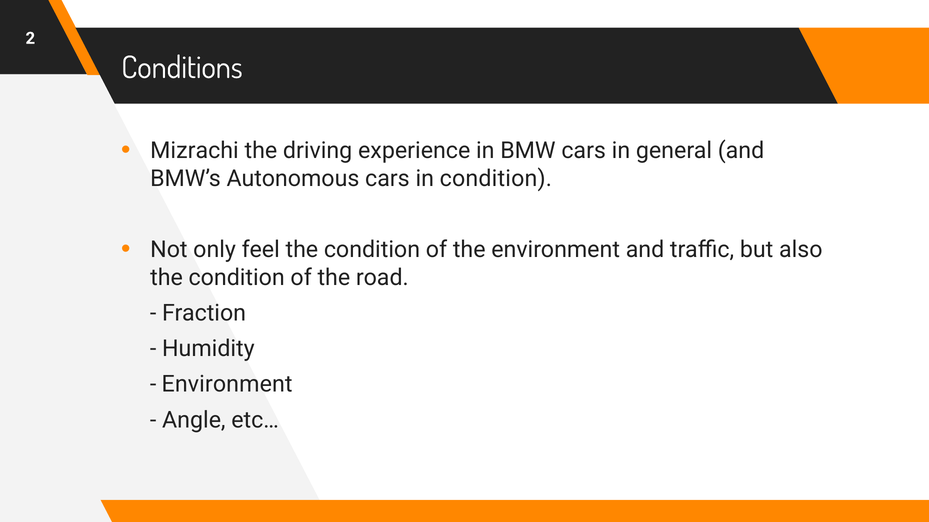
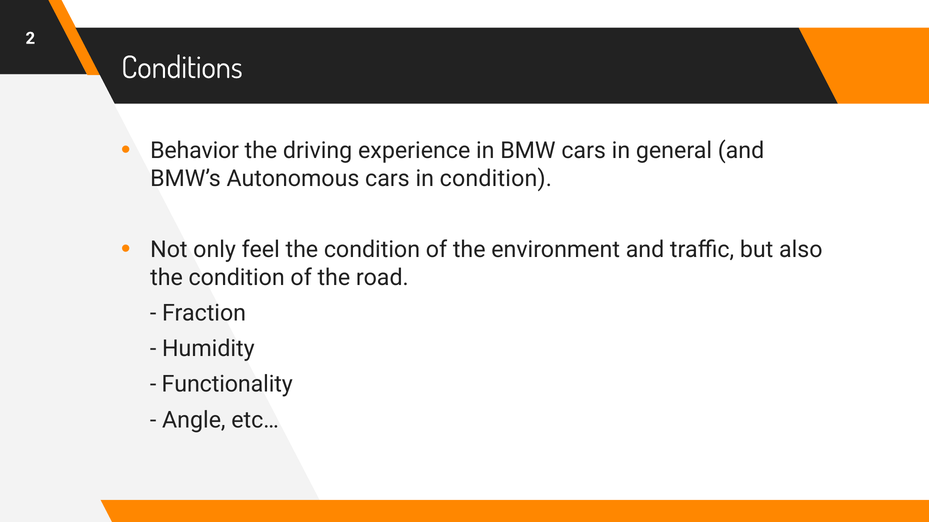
Mizrachi: Mizrachi -> Behavior
Environment at (227, 385): Environment -> Functionality
